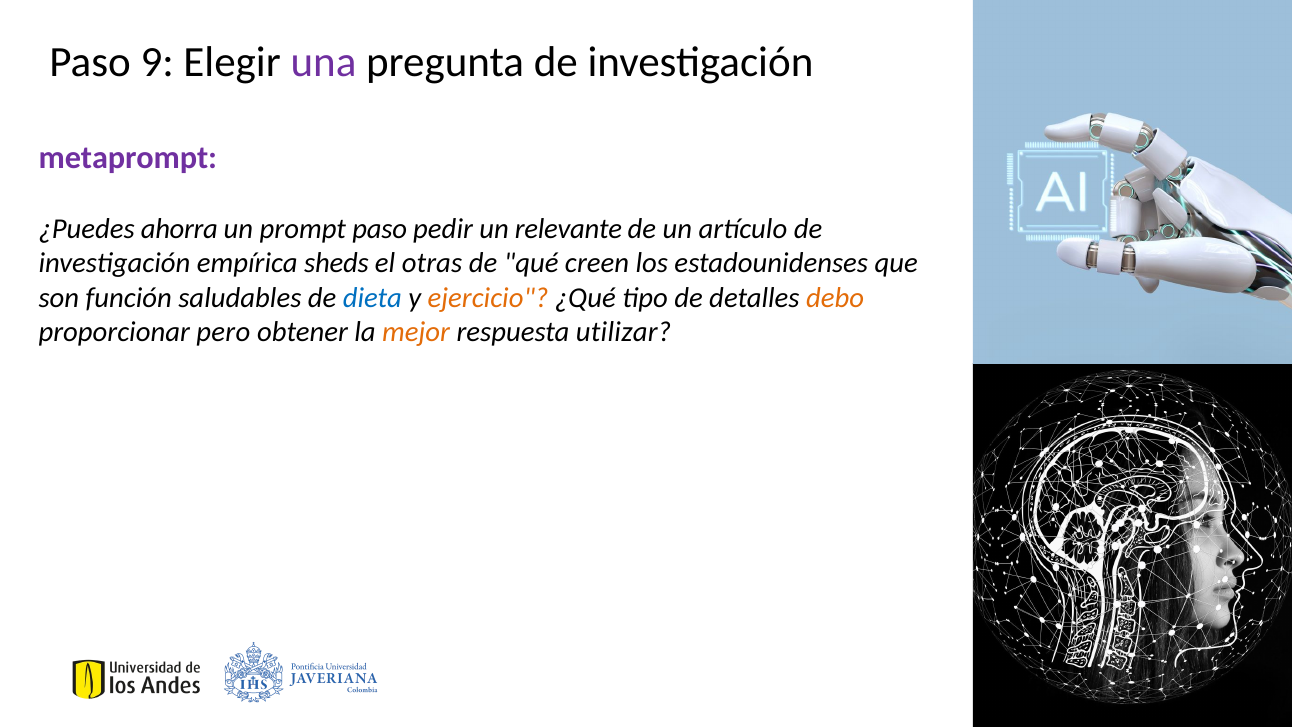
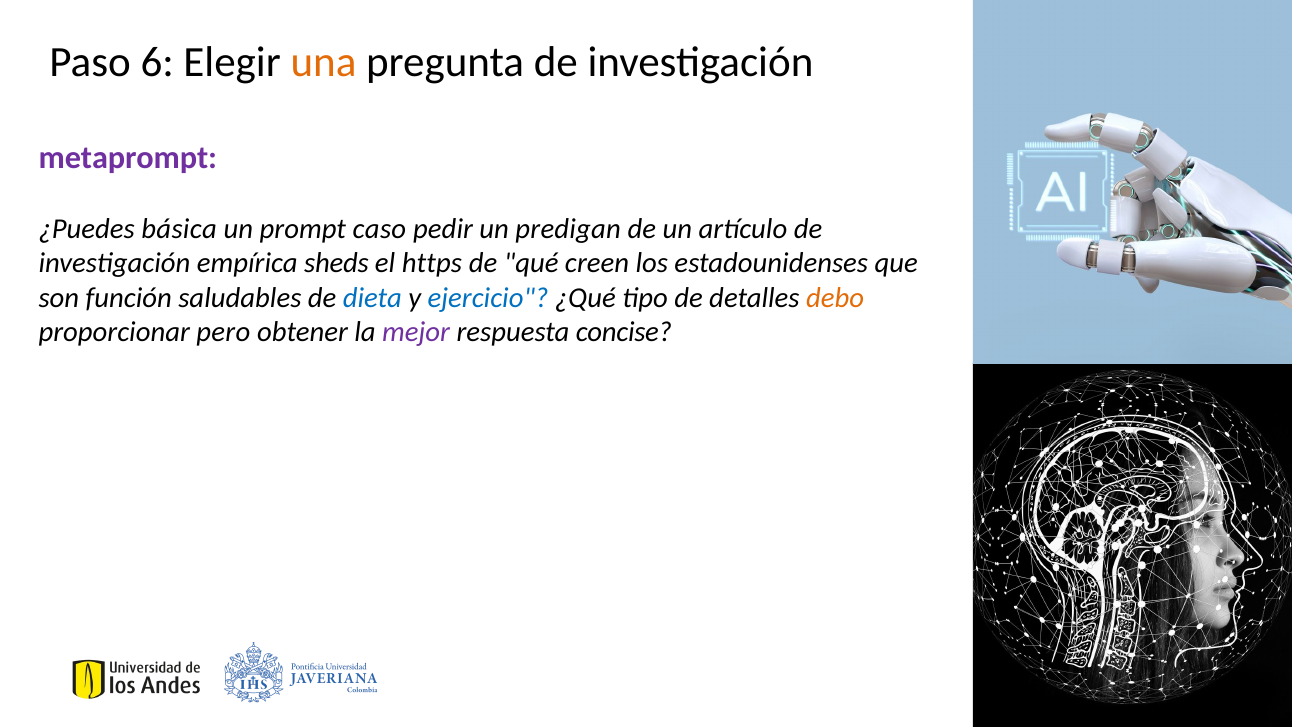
9: 9 -> 6
una colour: purple -> orange
ahorra: ahorra -> básica
prompt paso: paso -> caso
relevante: relevante -> predigan
otras: otras -> https
ejercicio colour: orange -> blue
mejor colour: orange -> purple
utilizar: utilizar -> concise
